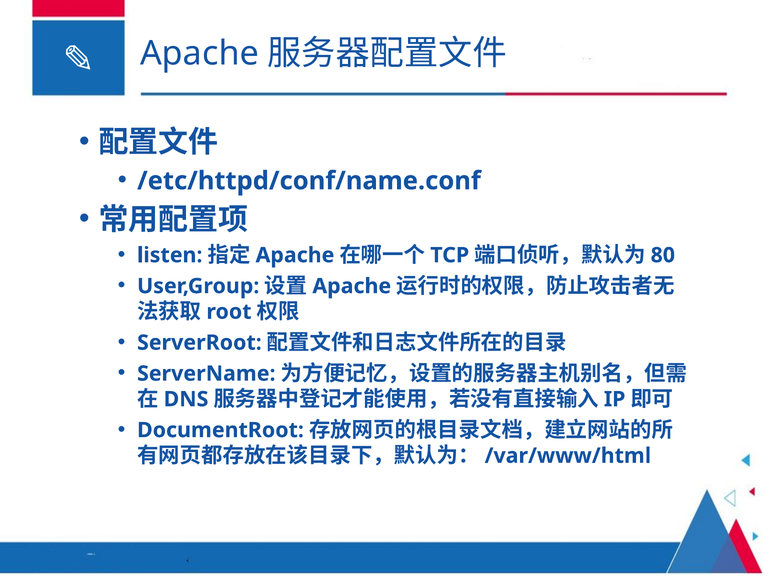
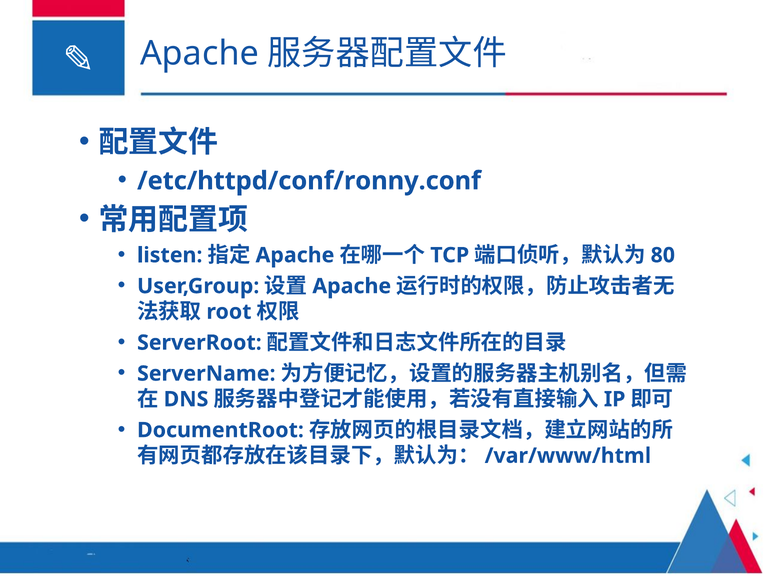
/etc/httpd/conf/name.conf: /etc/httpd/conf/name.conf -> /etc/httpd/conf/ronny.conf
